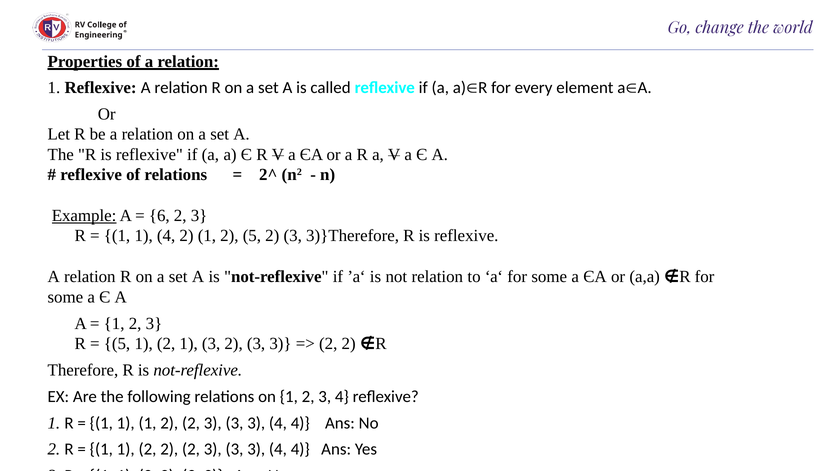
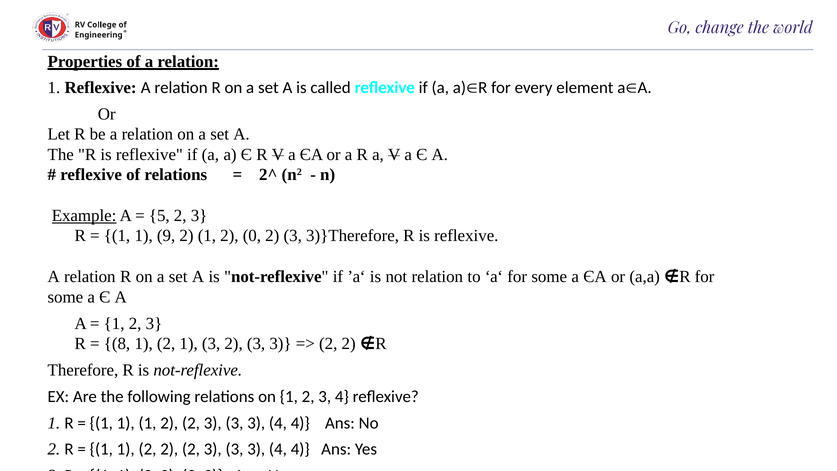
6: 6 -> 5
1 4: 4 -> 9
2 5: 5 -> 0
5 at (117, 344): 5 -> 8
